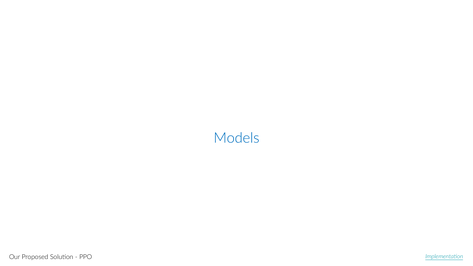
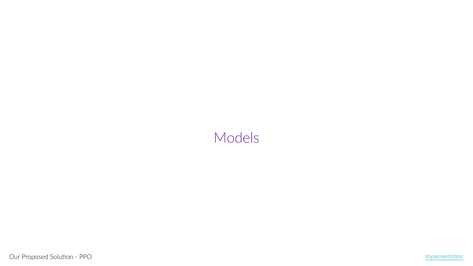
Models colour: blue -> purple
